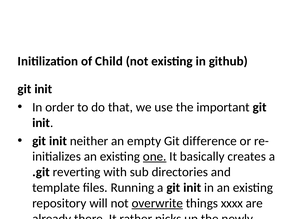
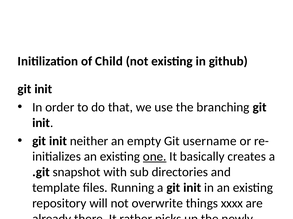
important: important -> branching
difference: difference -> username
reverting: reverting -> snapshot
overwrite underline: present -> none
